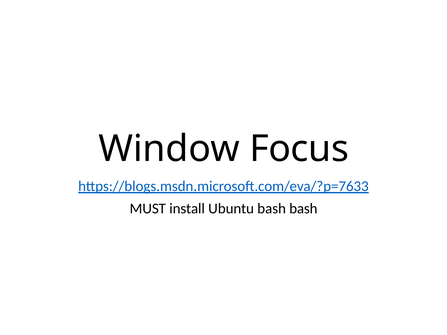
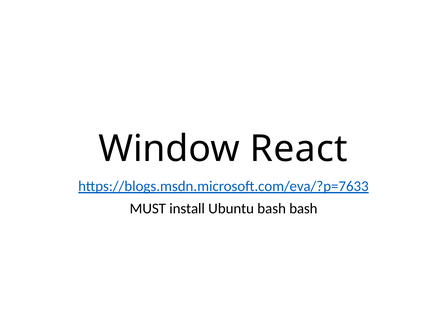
Focus: Focus -> React
